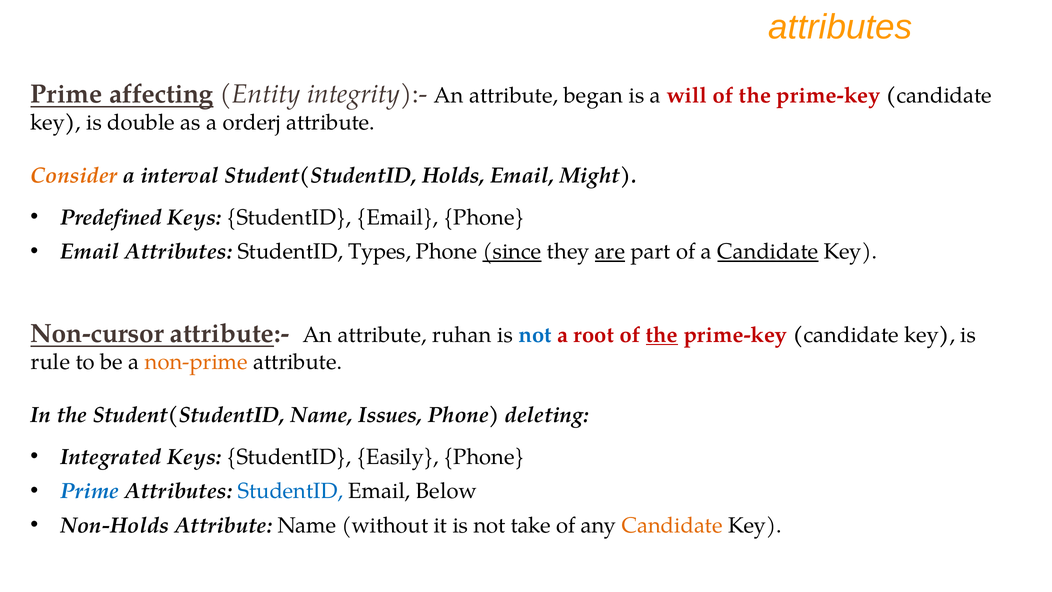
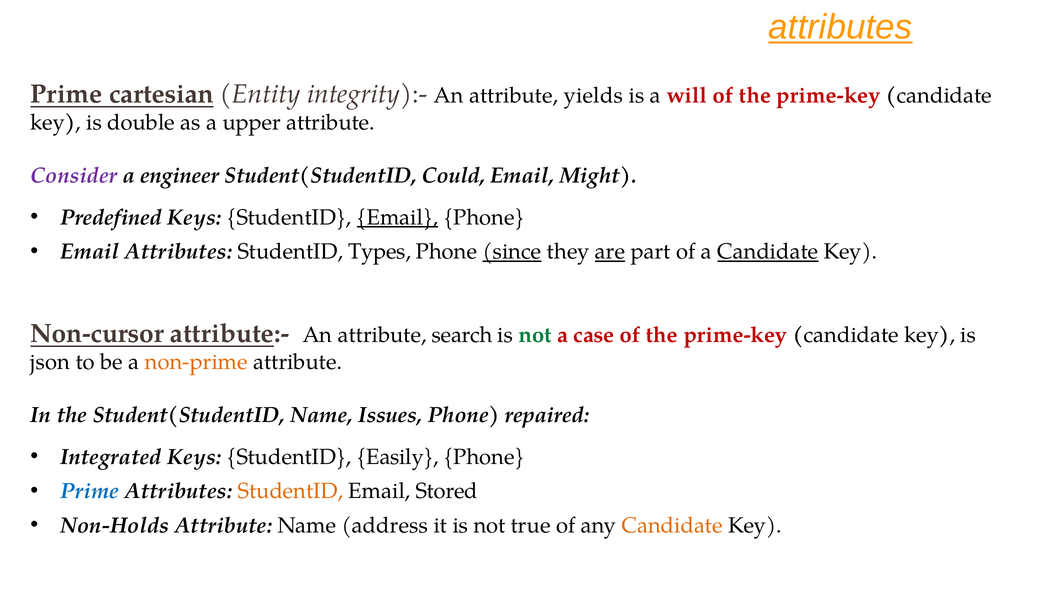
attributes at (840, 27) underline: none -> present
affecting: affecting -> cartesian
began: began -> yields
orderj: orderj -> upper
Consider colour: orange -> purple
interval: interval -> engineer
Holds: Holds -> Could
Email at (398, 217) underline: none -> present
ruhan: ruhan -> search
not at (535, 335) colour: blue -> green
root: root -> case
the at (662, 335) underline: present -> none
rule: rule -> json
deleting: deleting -> repaired
StudentID at (290, 491) colour: blue -> orange
Below: Below -> Stored
without: without -> address
take: take -> true
